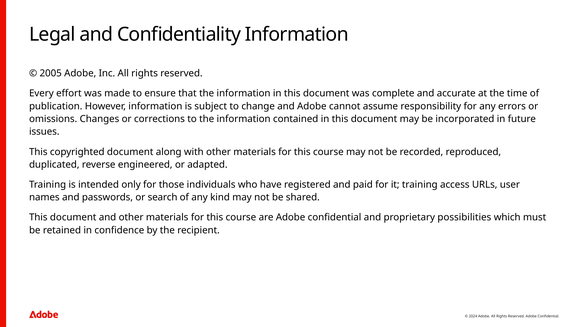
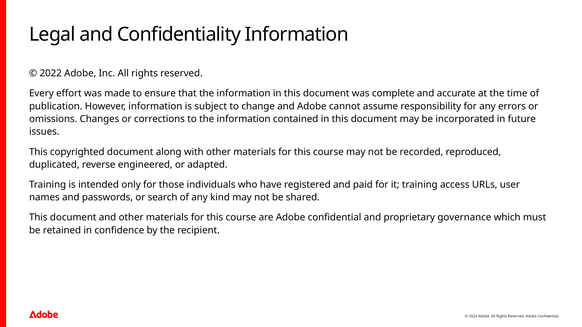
2005: 2005 -> 2022
possibilities: possibilities -> governance
